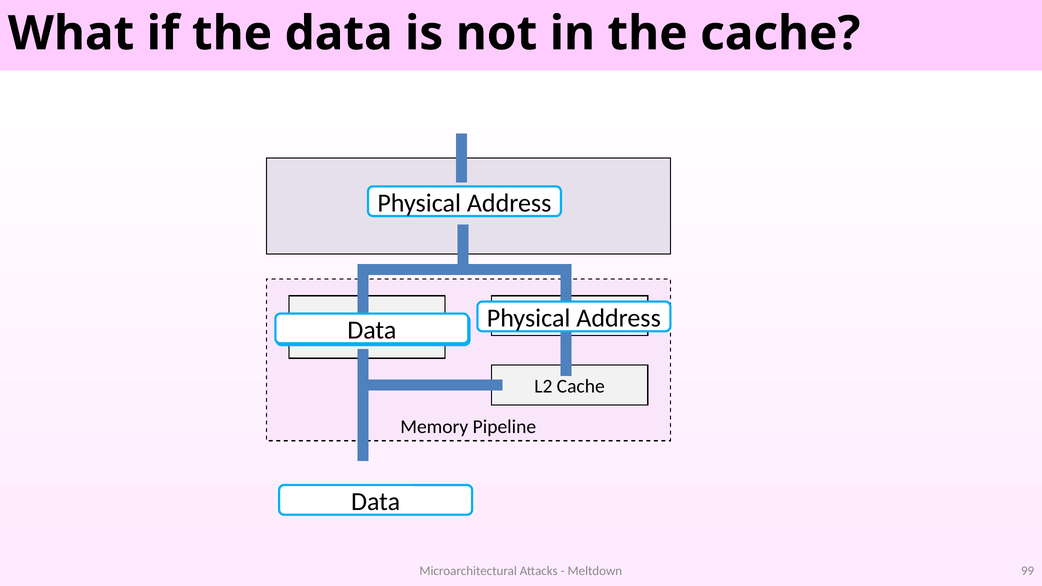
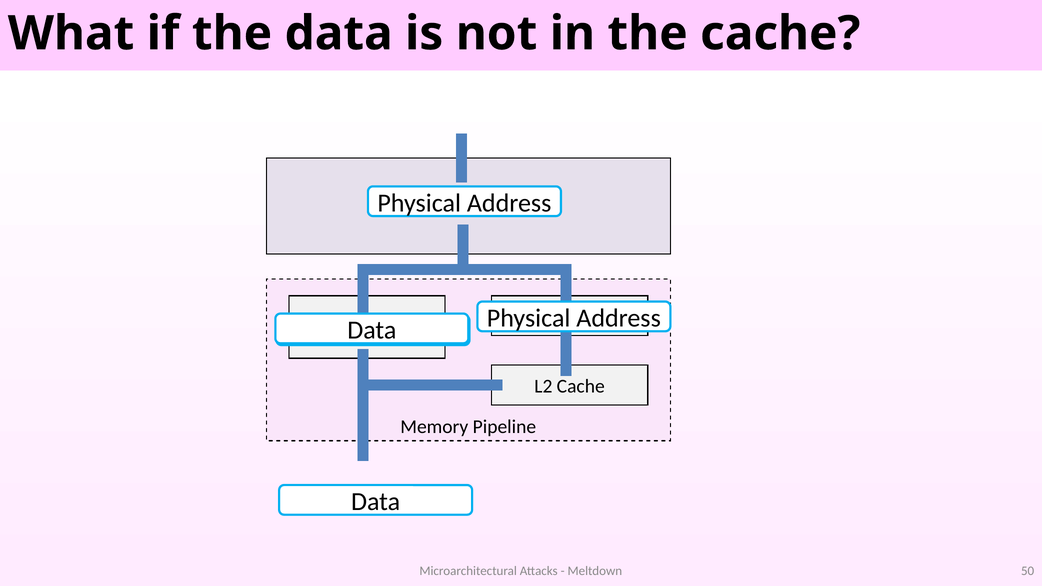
99: 99 -> 50
